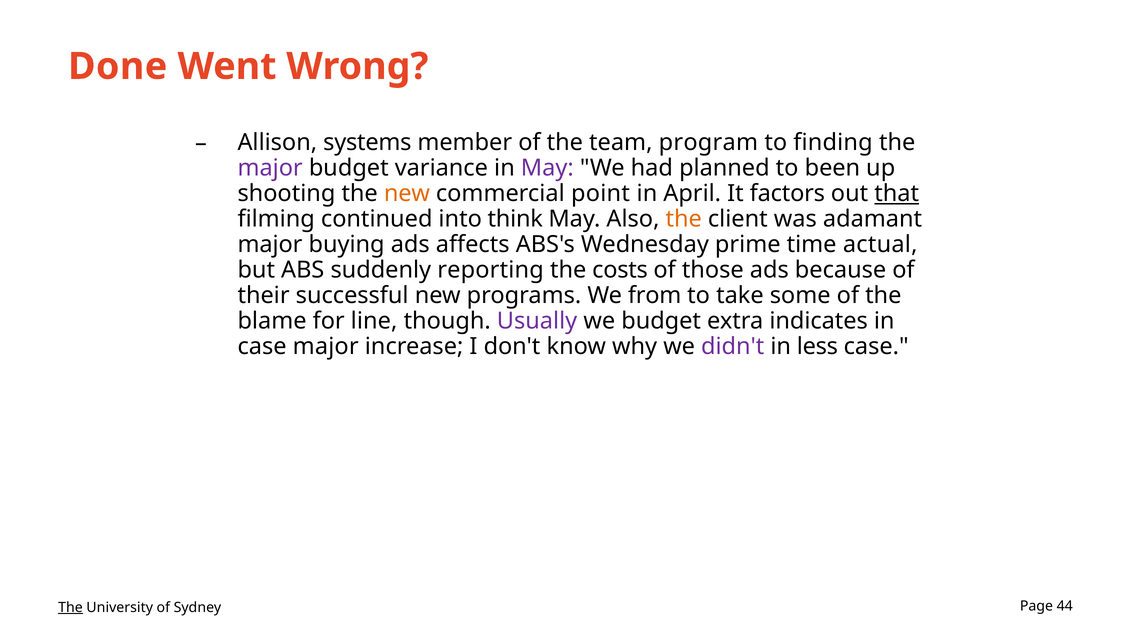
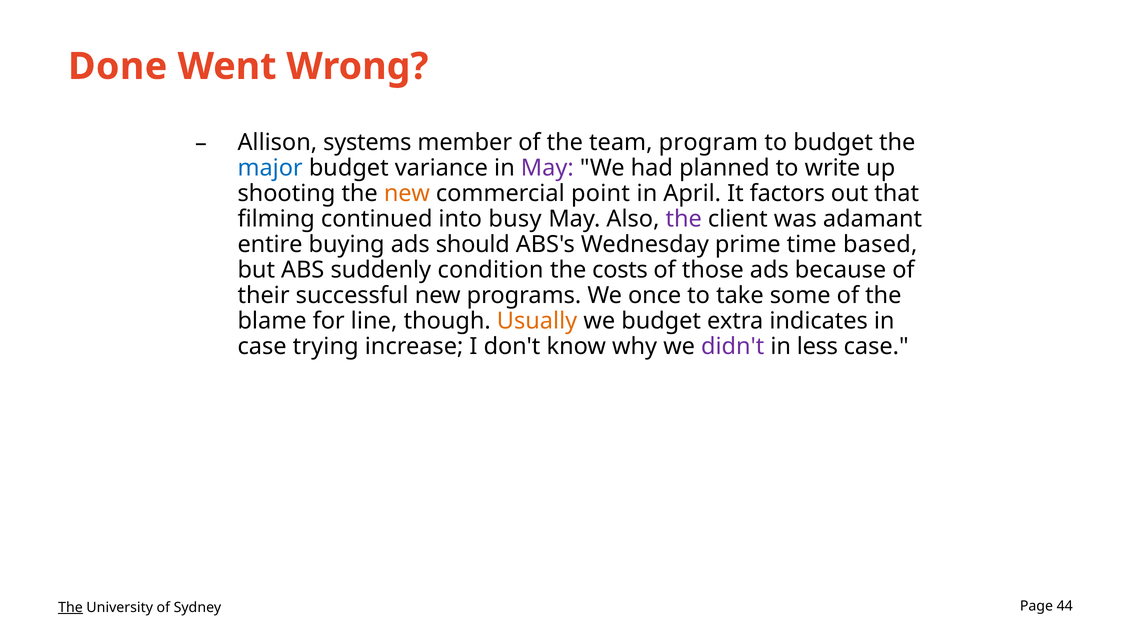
to finding: finding -> budget
major at (270, 168) colour: purple -> blue
been: been -> write
that underline: present -> none
think: think -> busy
the at (684, 219) colour: orange -> purple
major at (270, 245): major -> entire
affects: affects -> should
actual: actual -> based
reporting: reporting -> condition
from: from -> once
Usually colour: purple -> orange
case major: major -> trying
